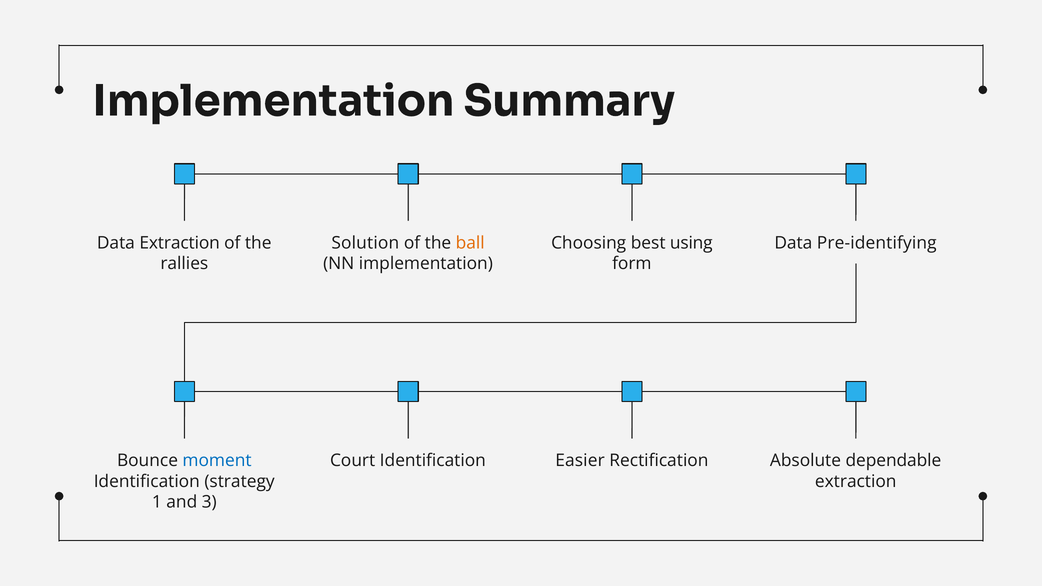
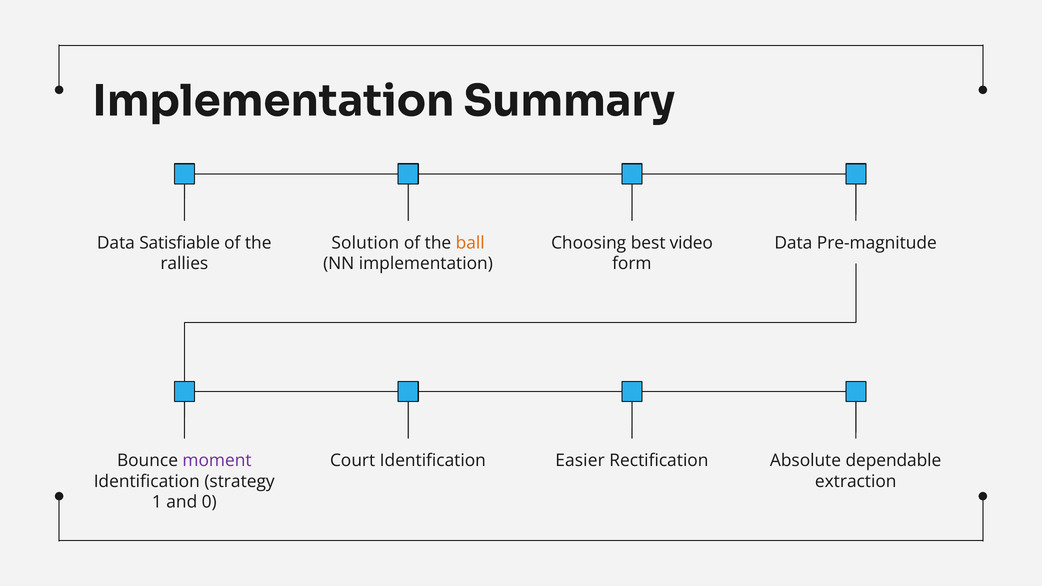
Data Extraction: Extraction -> Satisfiable
using: using -> video
Pre-identifying: Pre-identifying -> Pre-magnitude
moment colour: blue -> purple
3: 3 -> 0
